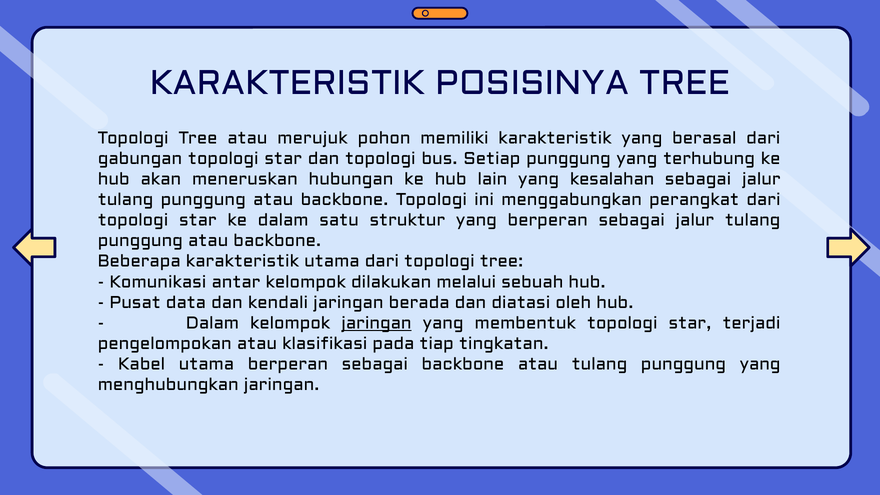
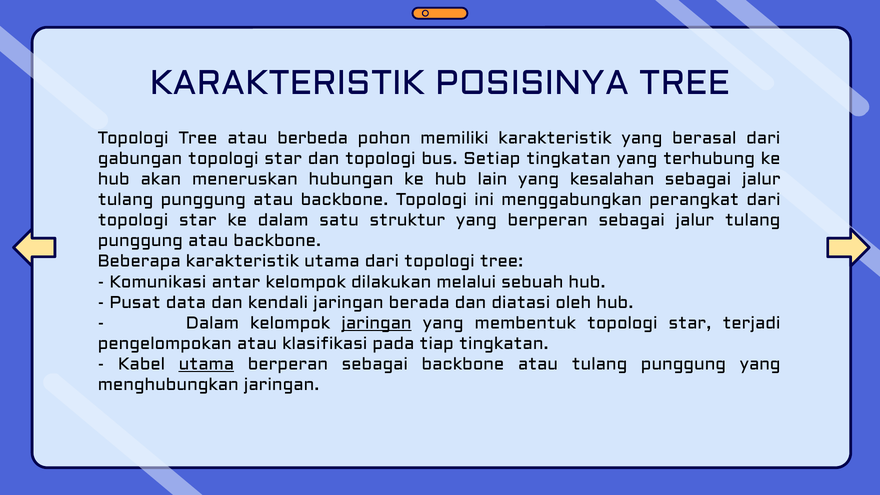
merujuk: merujuk -> berbeda
Setiap punggung: punggung -> tingkatan
utama at (206, 364) underline: none -> present
